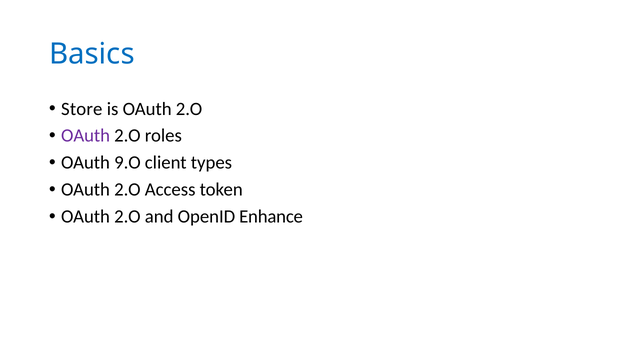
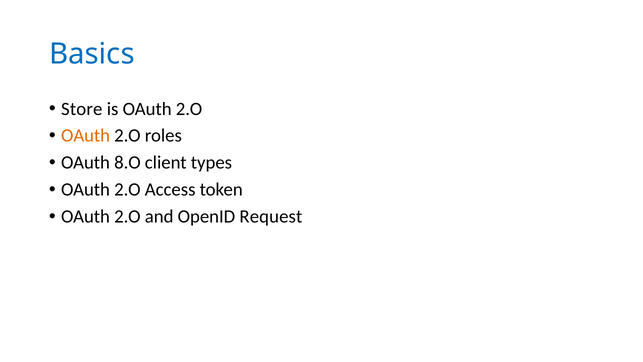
OAuth at (86, 136) colour: purple -> orange
9.O: 9.O -> 8.O
Enhance: Enhance -> Request
